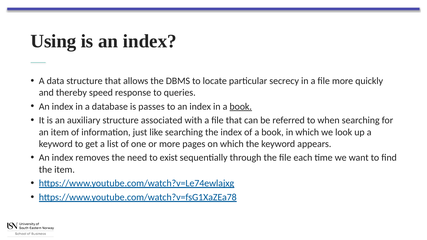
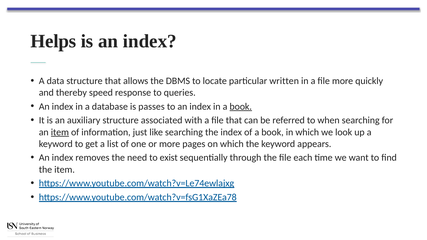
Using: Using -> Helps
secrecy: secrecy -> written
item at (60, 132) underline: none -> present
